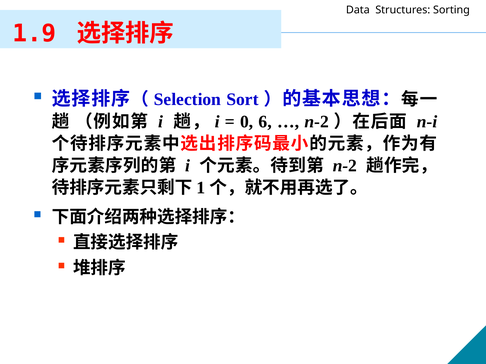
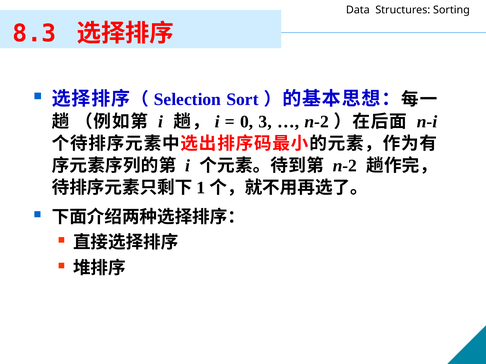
1.9: 1.9 -> 8.3
6: 6 -> 3
